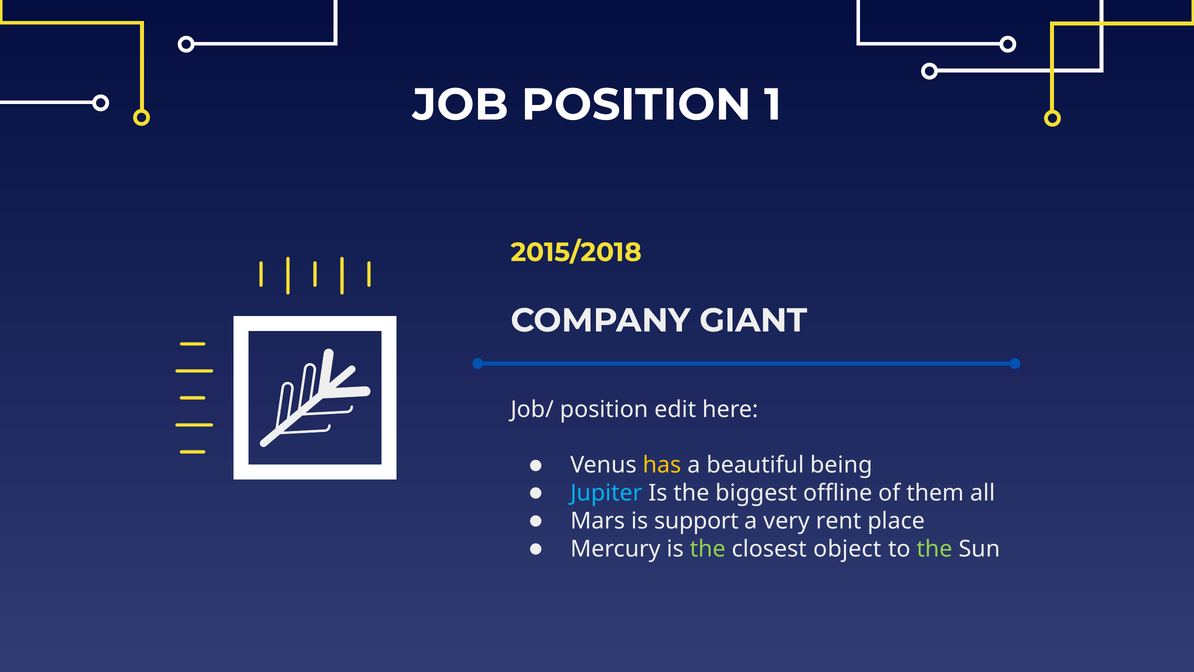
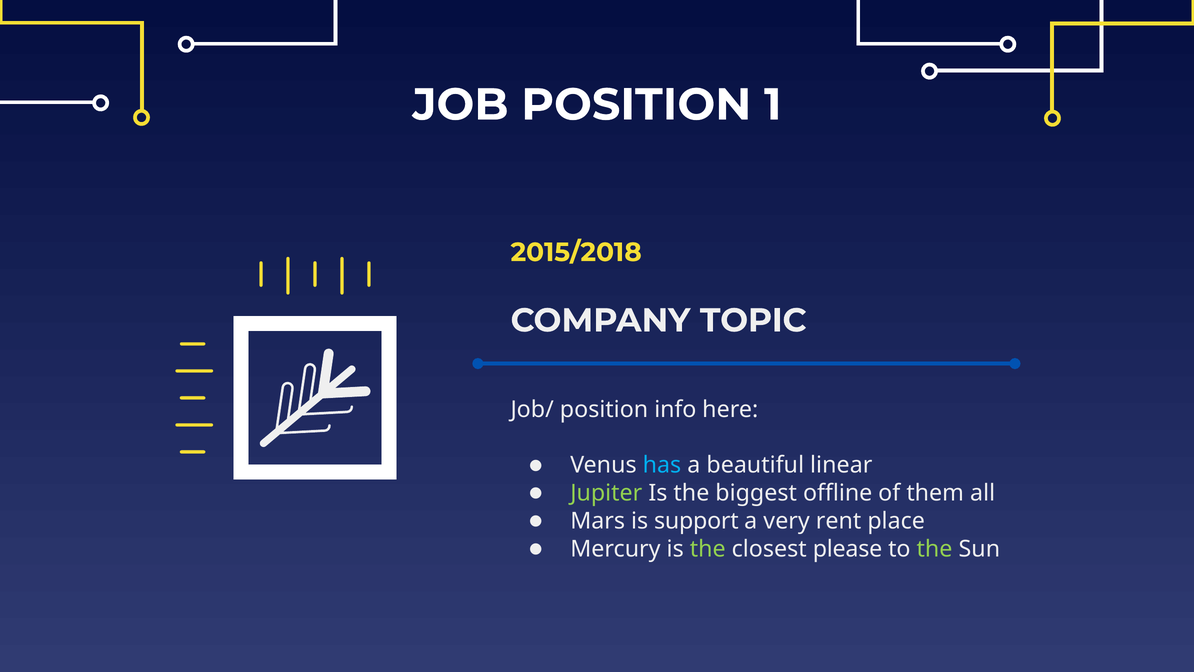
GIANT: GIANT -> TOPIC
edit: edit -> info
has colour: yellow -> light blue
being: being -> linear
Jupiter colour: light blue -> light green
object: object -> please
